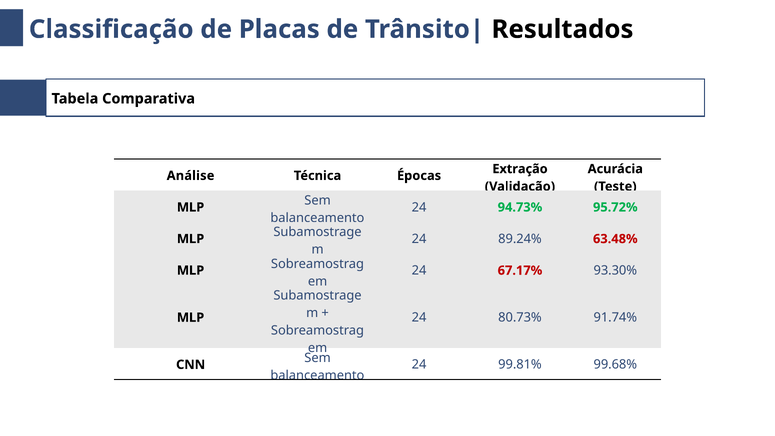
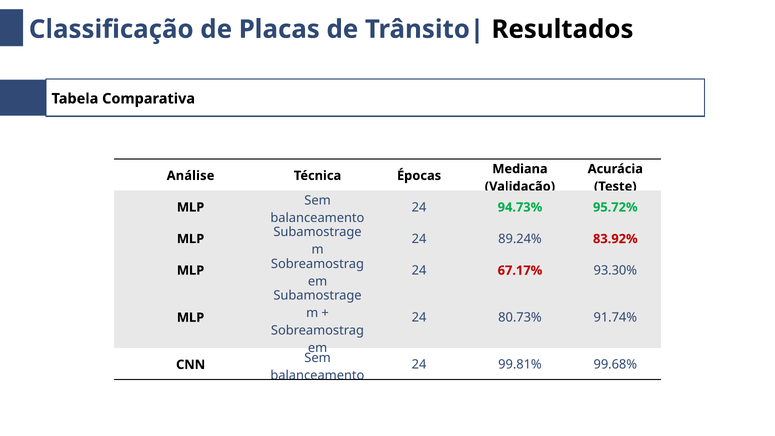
Extração: Extração -> Mediana
63.48%: 63.48% -> 83.92%
